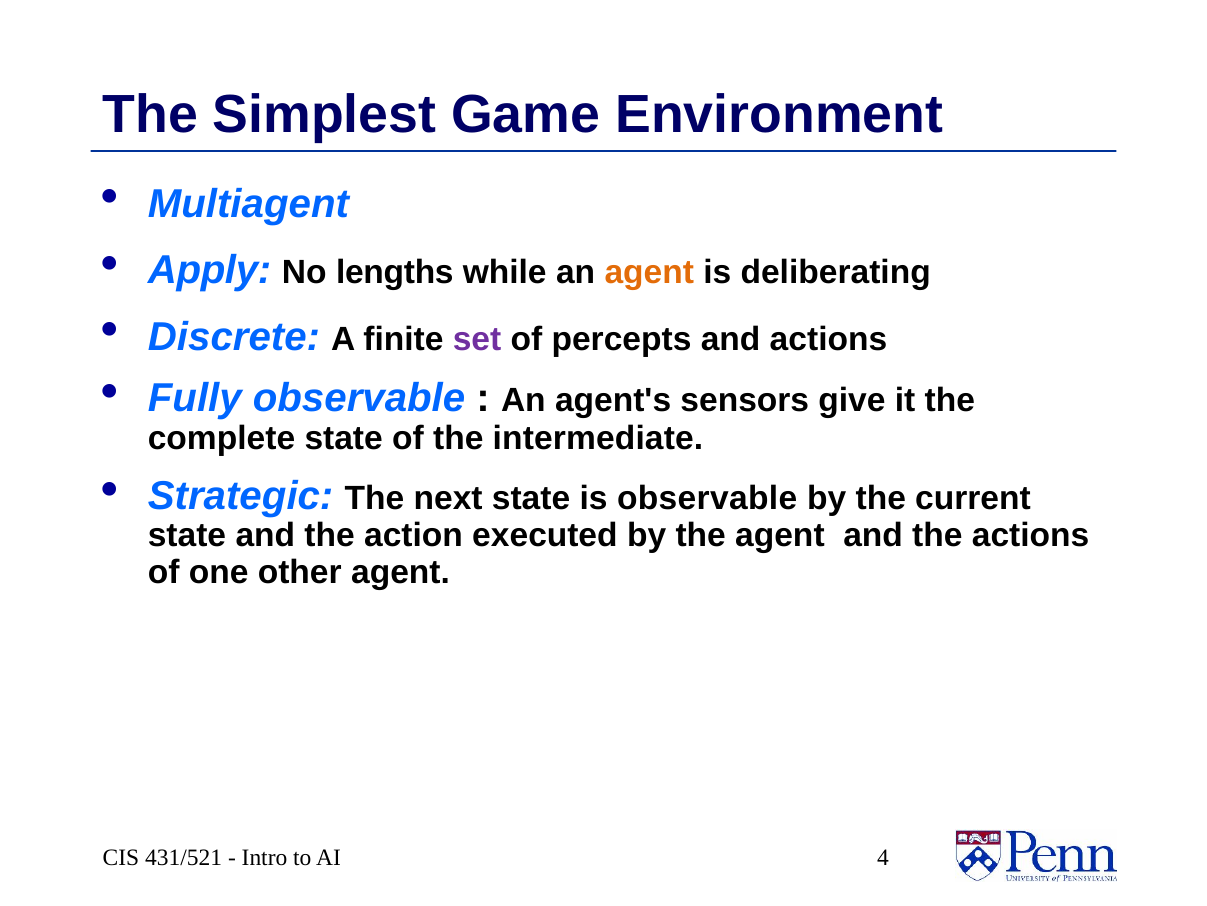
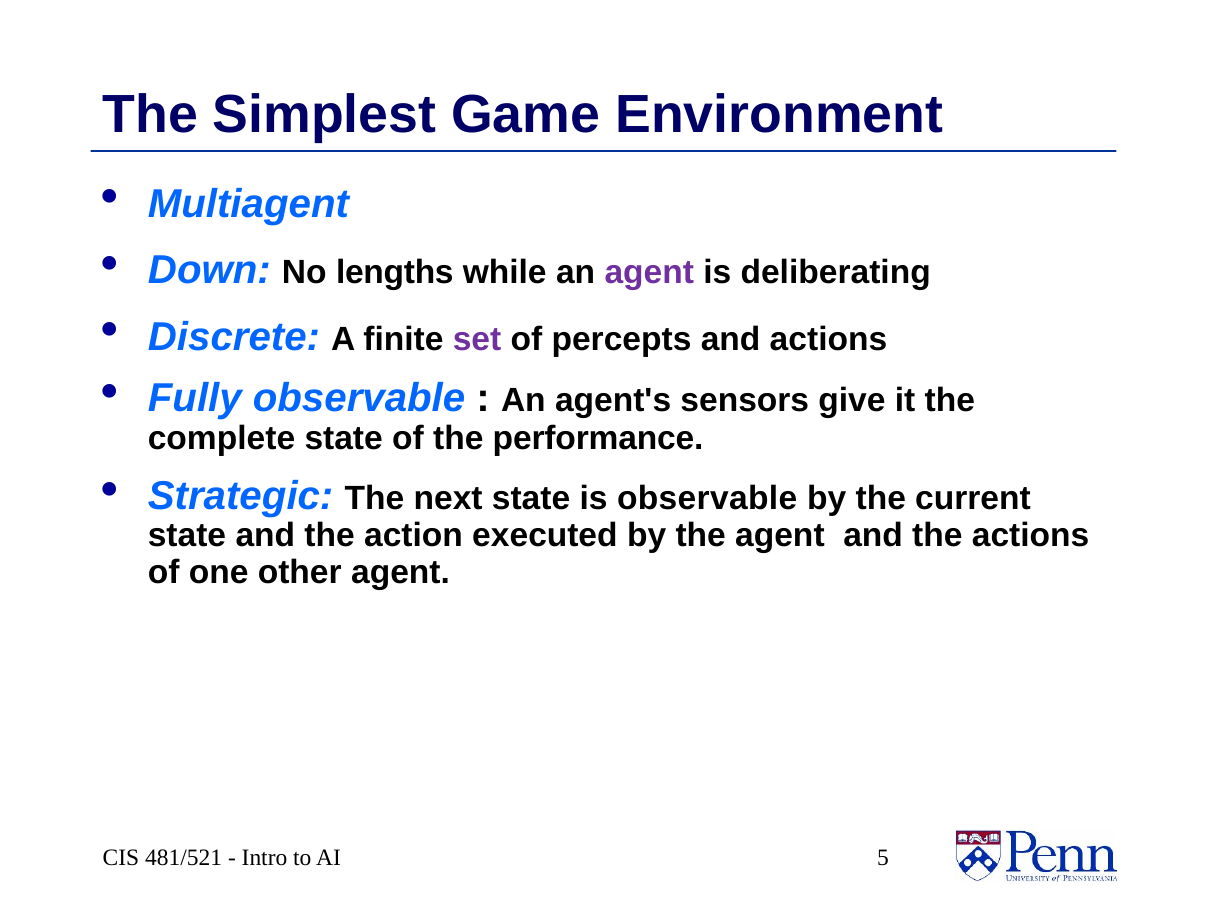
Apply: Apply -> Down
agent at (649, 273) colour: orange -> purple
intermediate: intermediate -> performance
431/521: 431/521 -> 481/521
4: 4 -> 5
